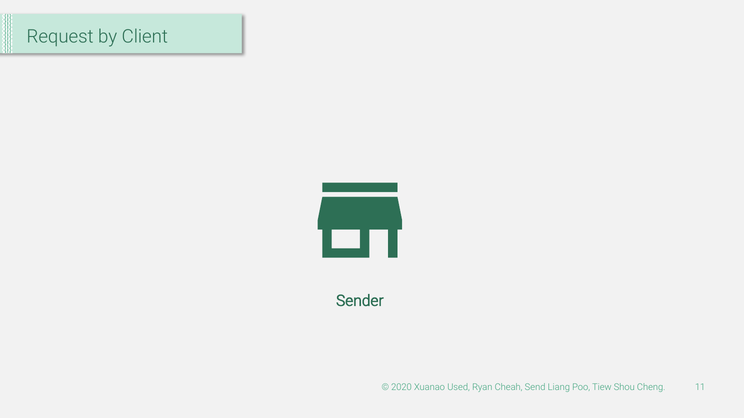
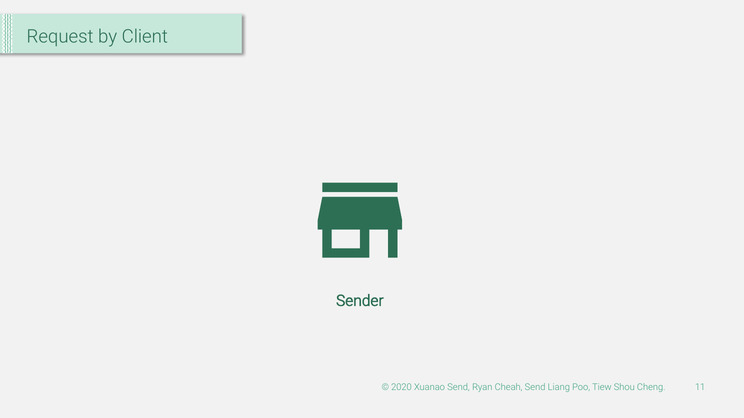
Xuanao Used: Used -> Send
